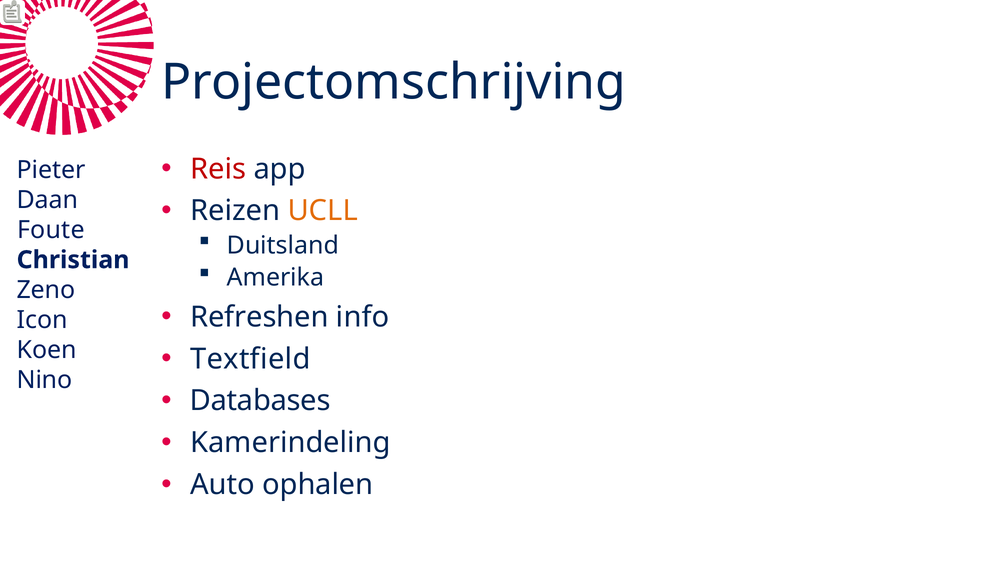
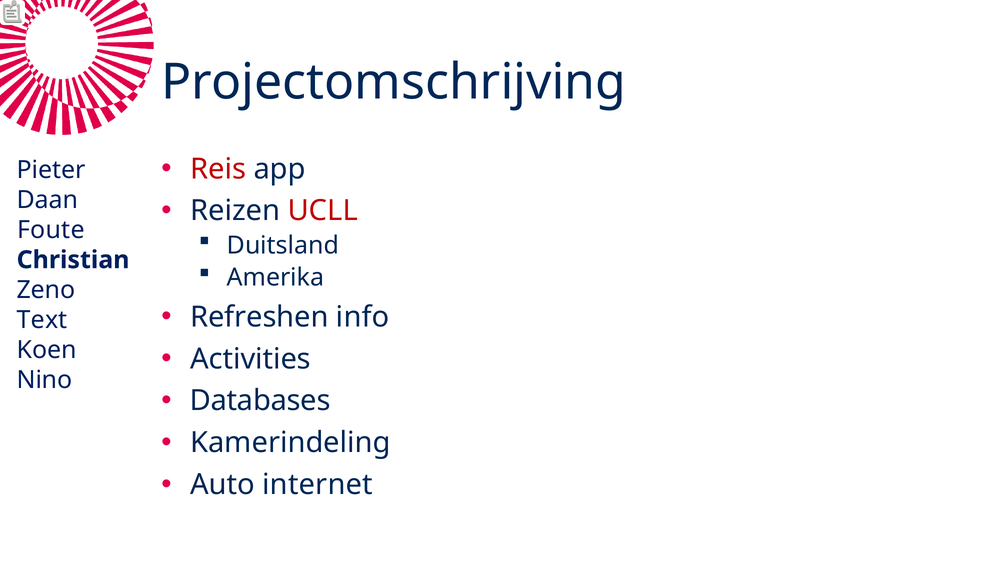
UCLL colour: orange -> red
Icon: Icon -> Text
Textfield: Textfield -> Activities
ophalen: ophalen -> internet
